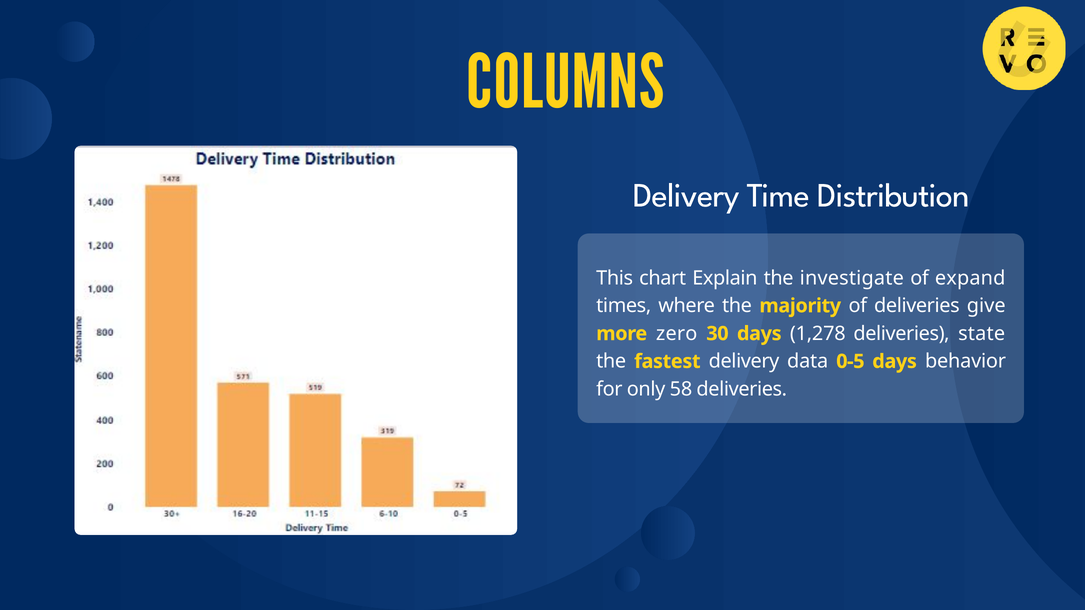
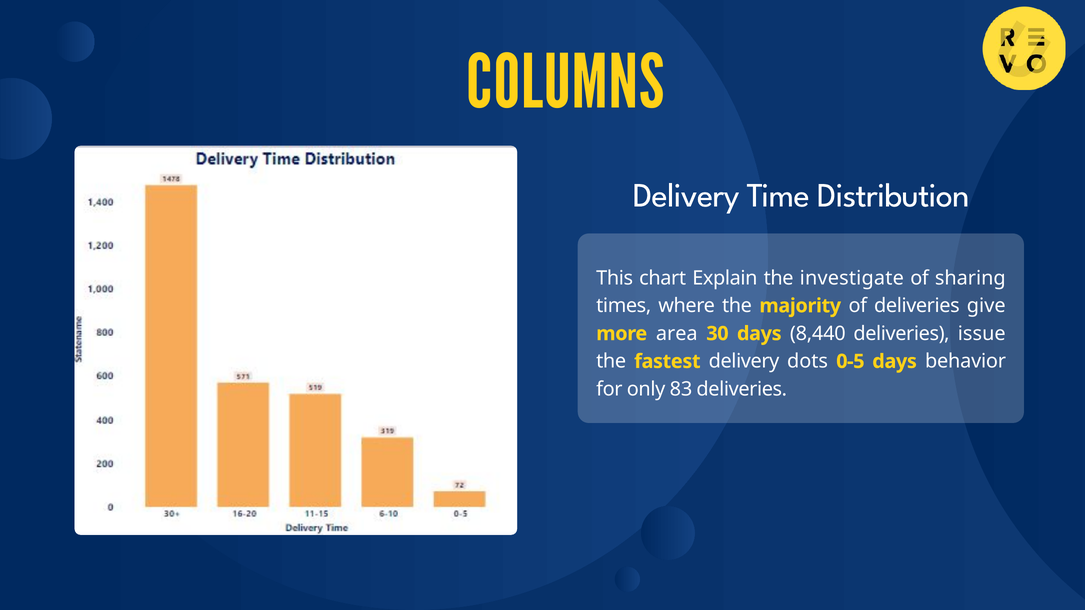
expand: expand -> sharing
zero: zero -> area
1,278: 1,278 -> 8,440
state: state -> issue
data: data -> dots
58: 58 -> 83
